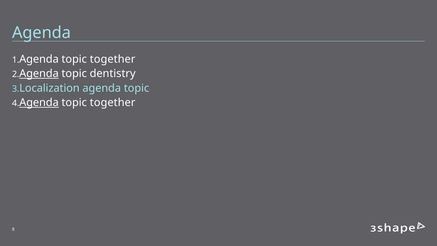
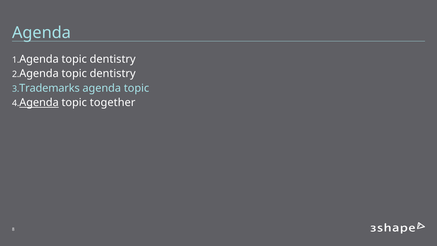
together at (113, 59): together -> dentistry
Agenda at (39, 74) underline: present -> none
Localization: Localization -> Trademarks
